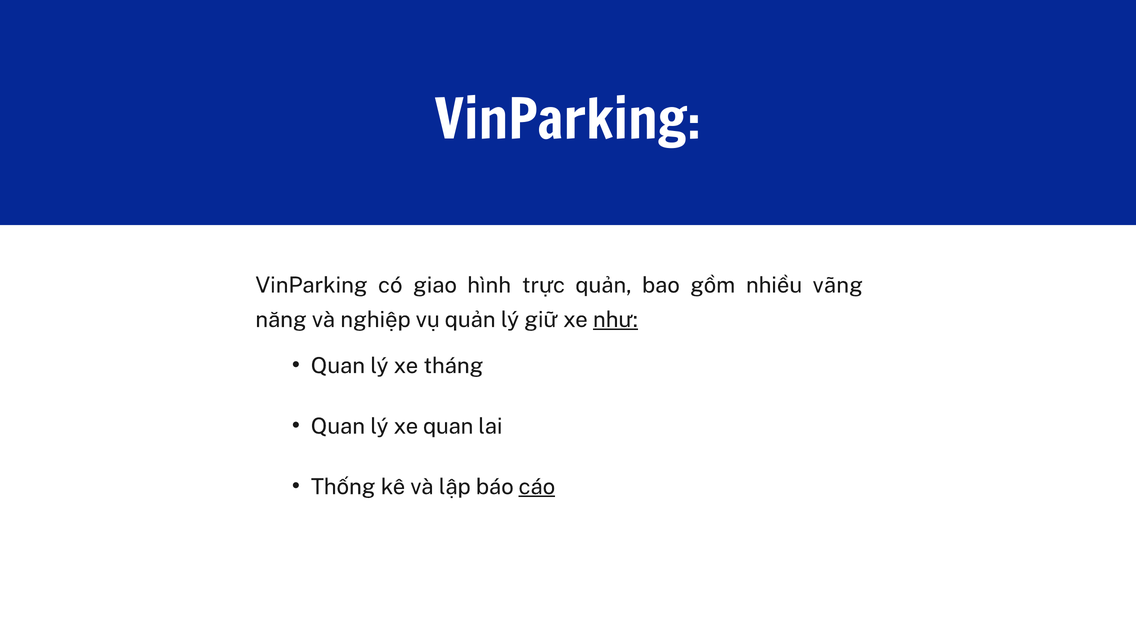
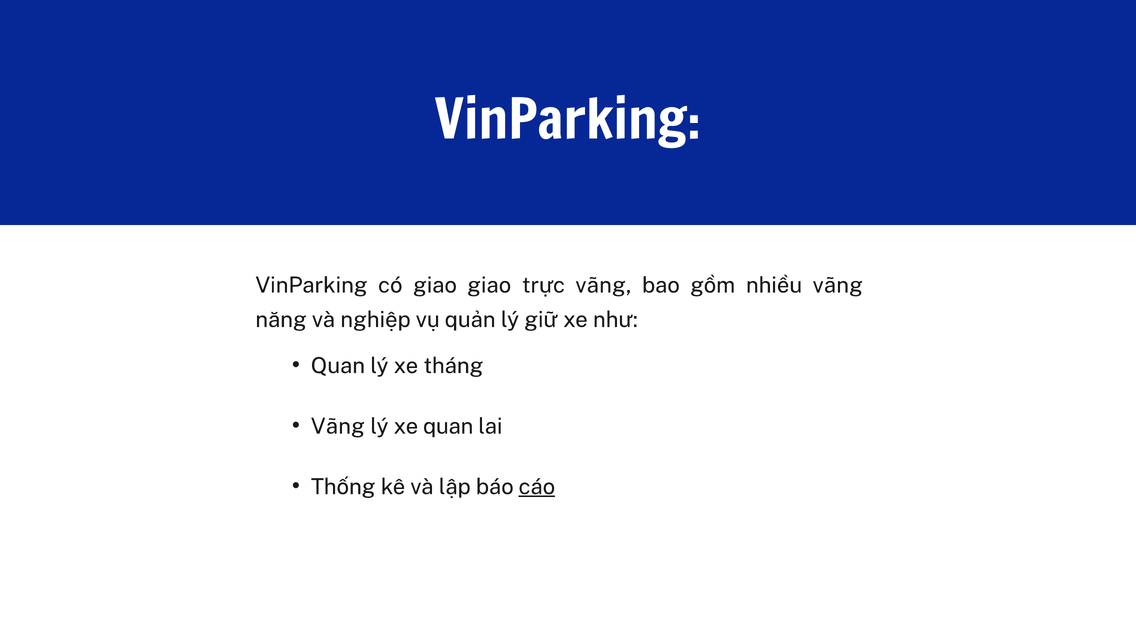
giao hình: hình -> giao
trực quản: quản -> vãng
như underline: present -> none
Quan at (338, 426): Quan -> Vãng
